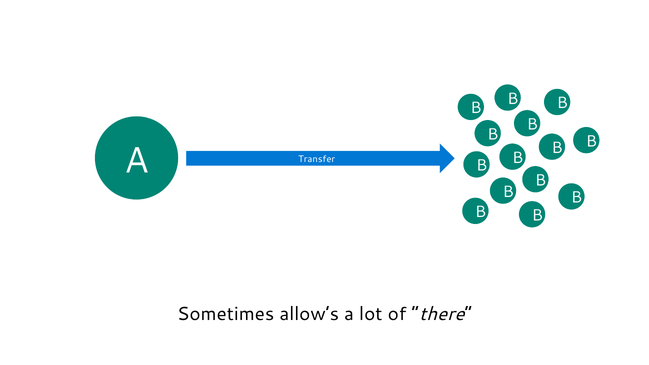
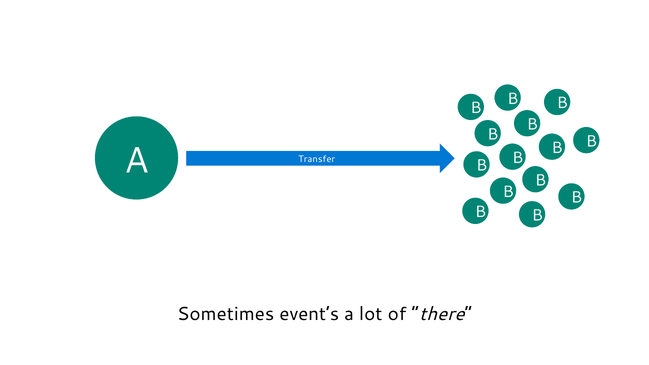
allow’s: allow’s -> event’s
